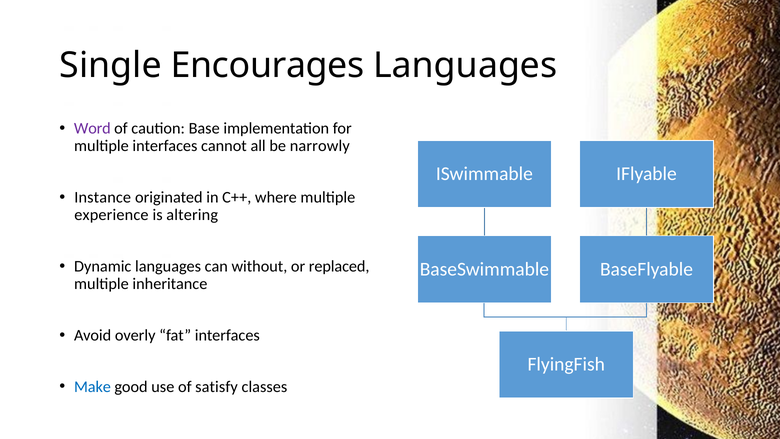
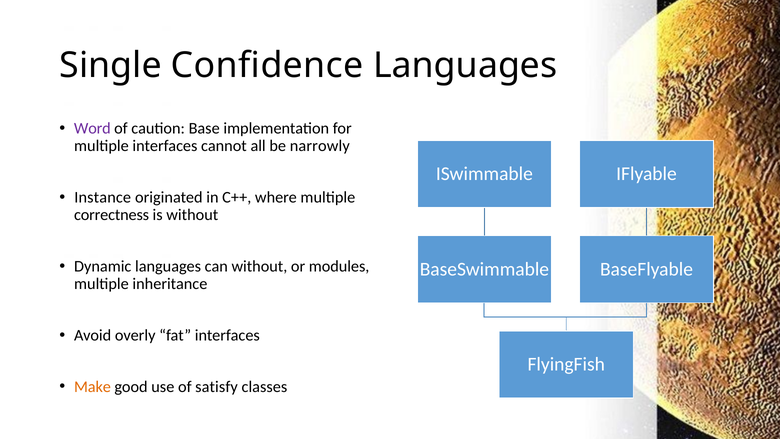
Encourages: Encourages -> Confidence
experience: experience -> correctness
is altering: altering -> without
replaced: replaced -> modules
Make colour: blue -> orange
